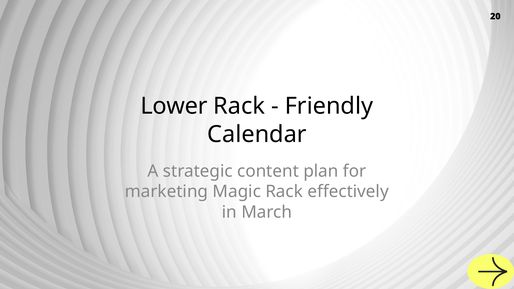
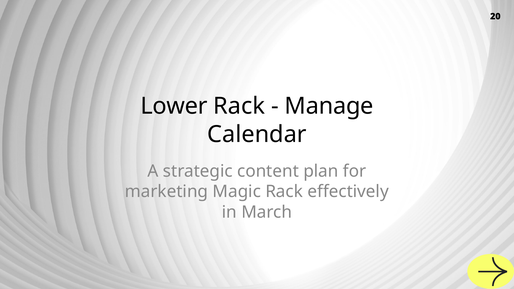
Friendly: Friendly -> Manage
